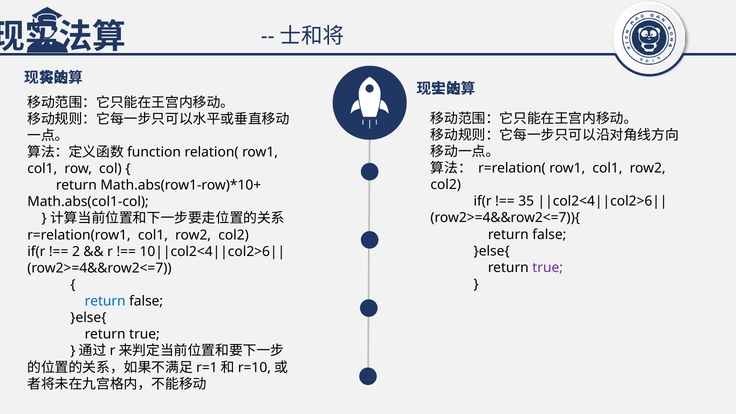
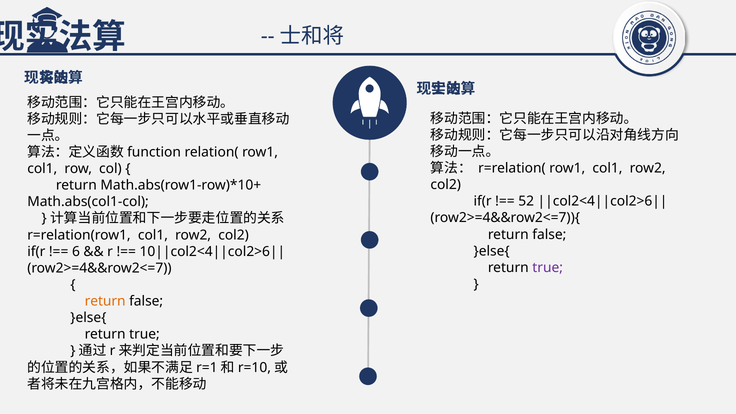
35: 35 -> 52
2: 2 -> 6
return at (105, 301) colour: blue -> orange
